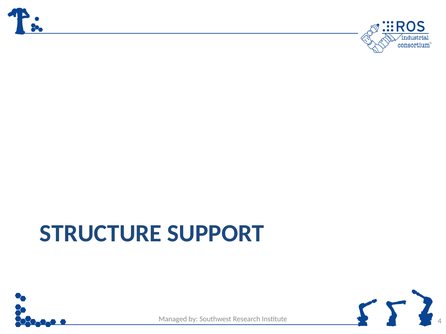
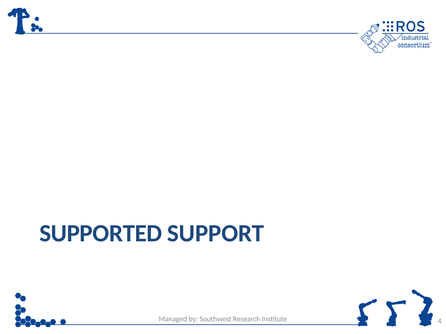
STRUCTURE: STRUCTURE -> SUPPORTED
